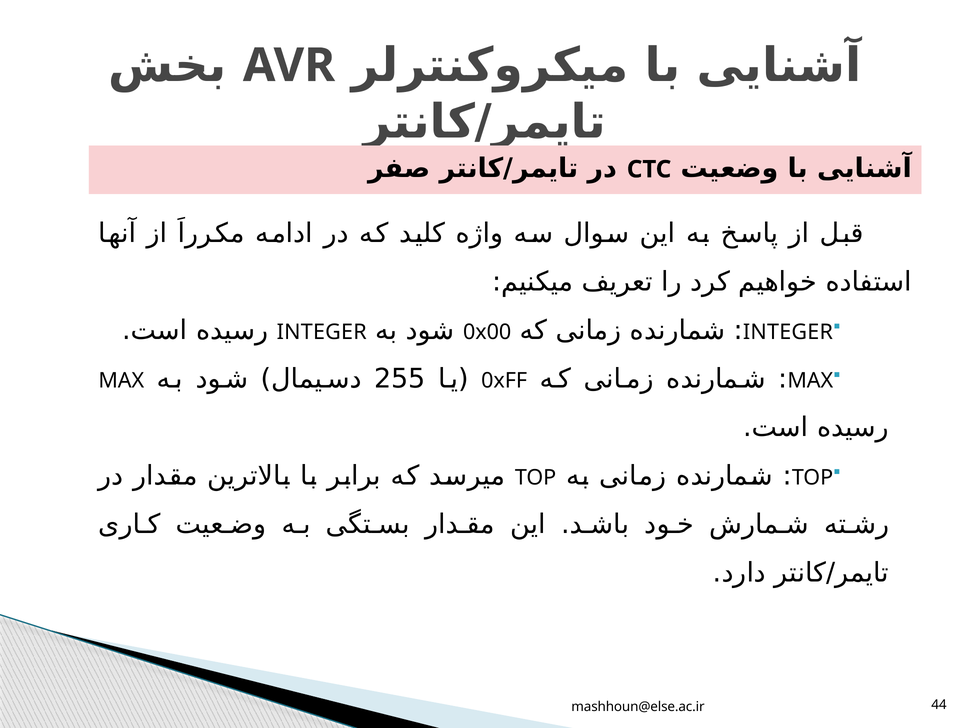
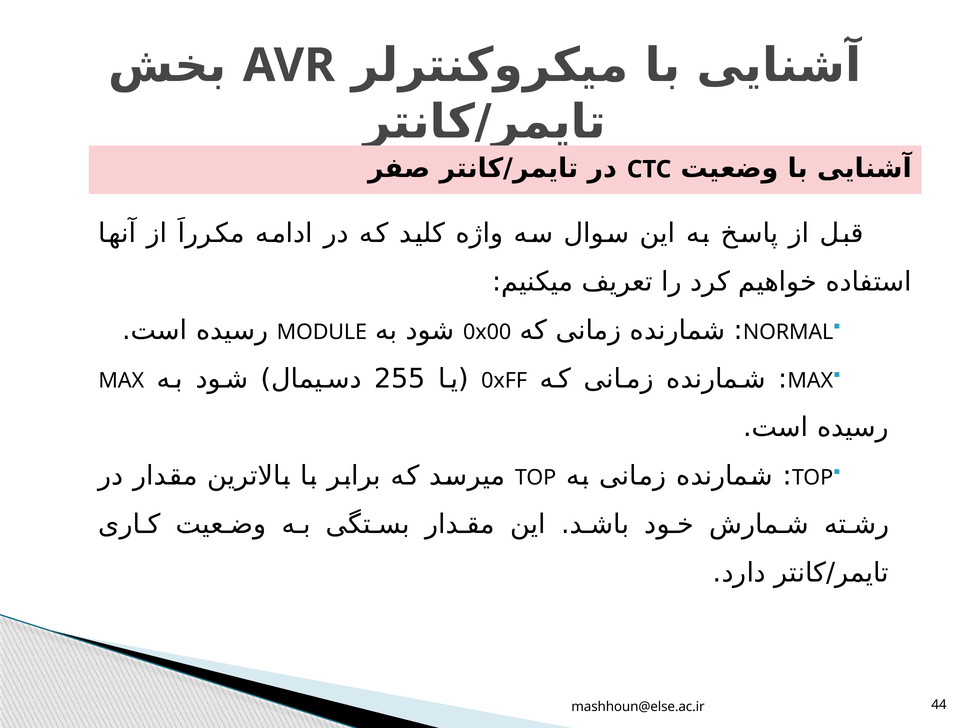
INTEGER at (322, 332): INTEGER -> MODULE
INTEGER at (788, 332): INTEGER -> NORMAL
